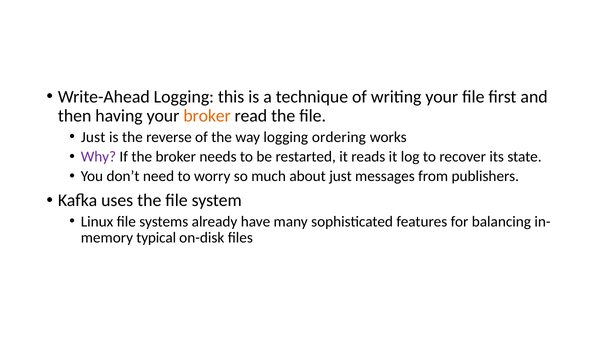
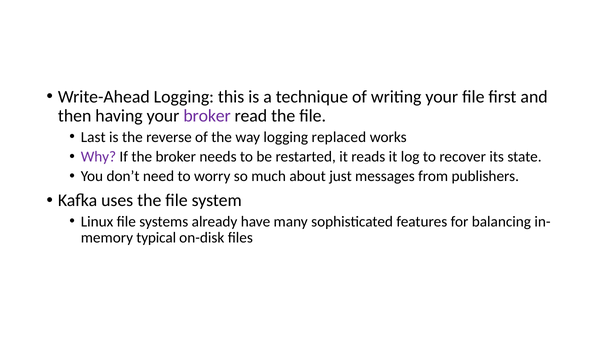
broker at (207, 116) colour: orange -> purple
Just at (93, 137): Just -> Last
ordering: ordering -> replaced
